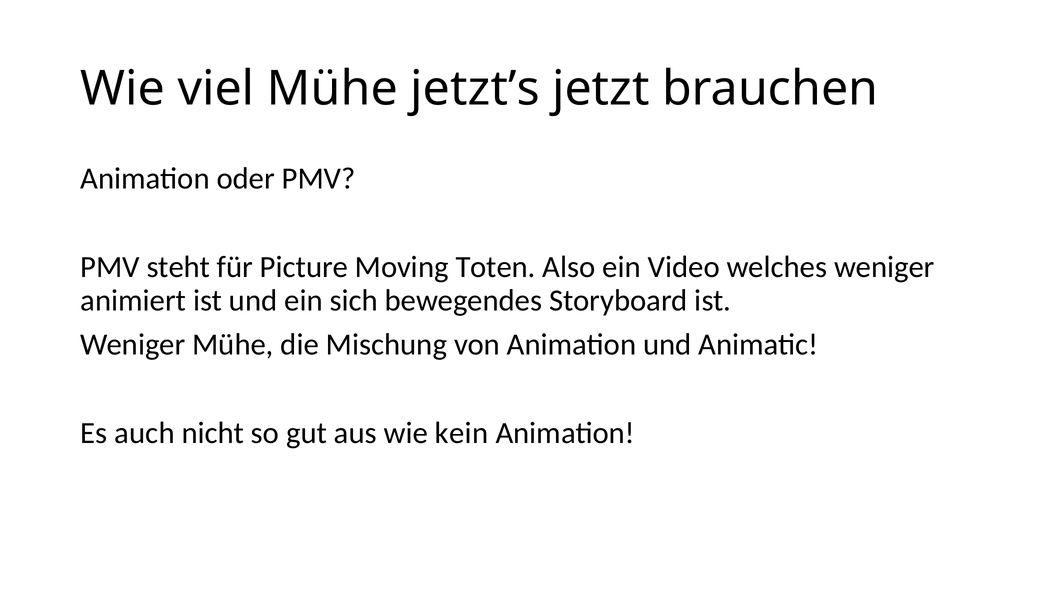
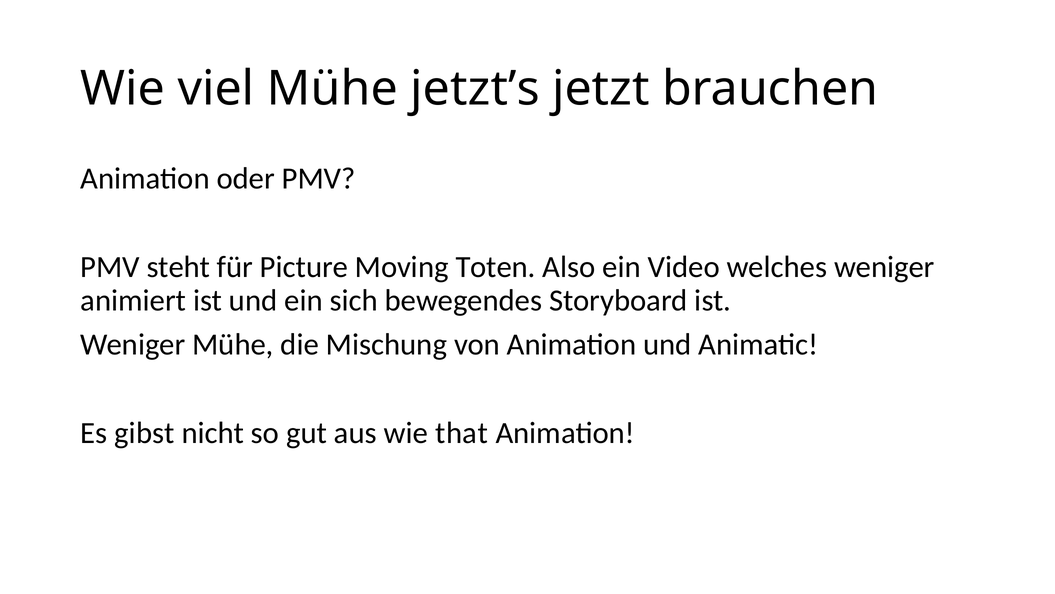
auch: auch -> gibst
kein: kein -> that
